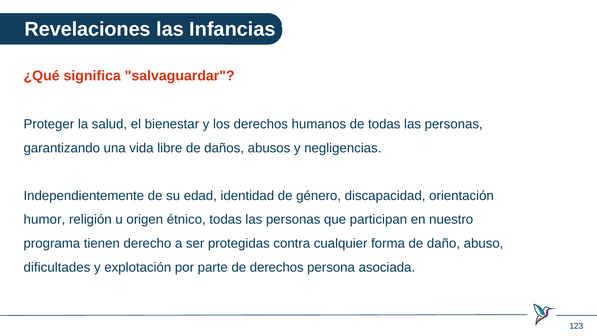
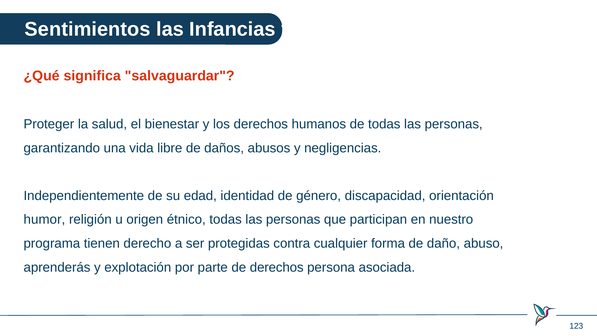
Revelaciones: Revelaciones -> Sentimientos
dificultades: dificultades -> aprenderás
